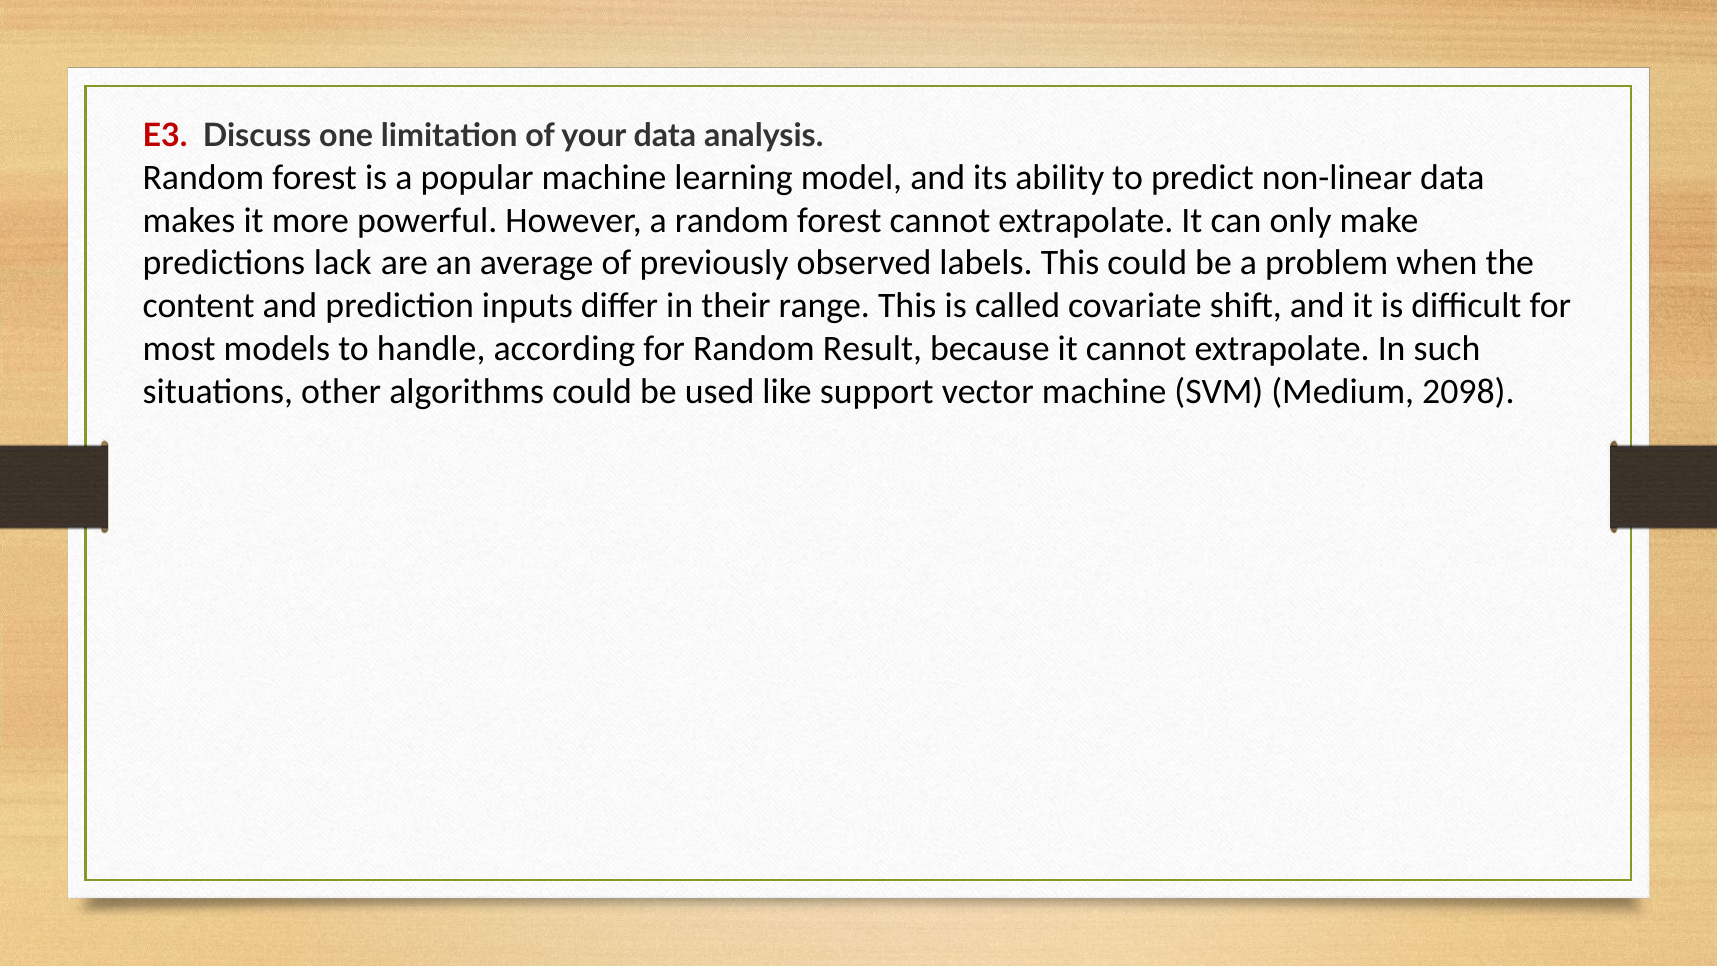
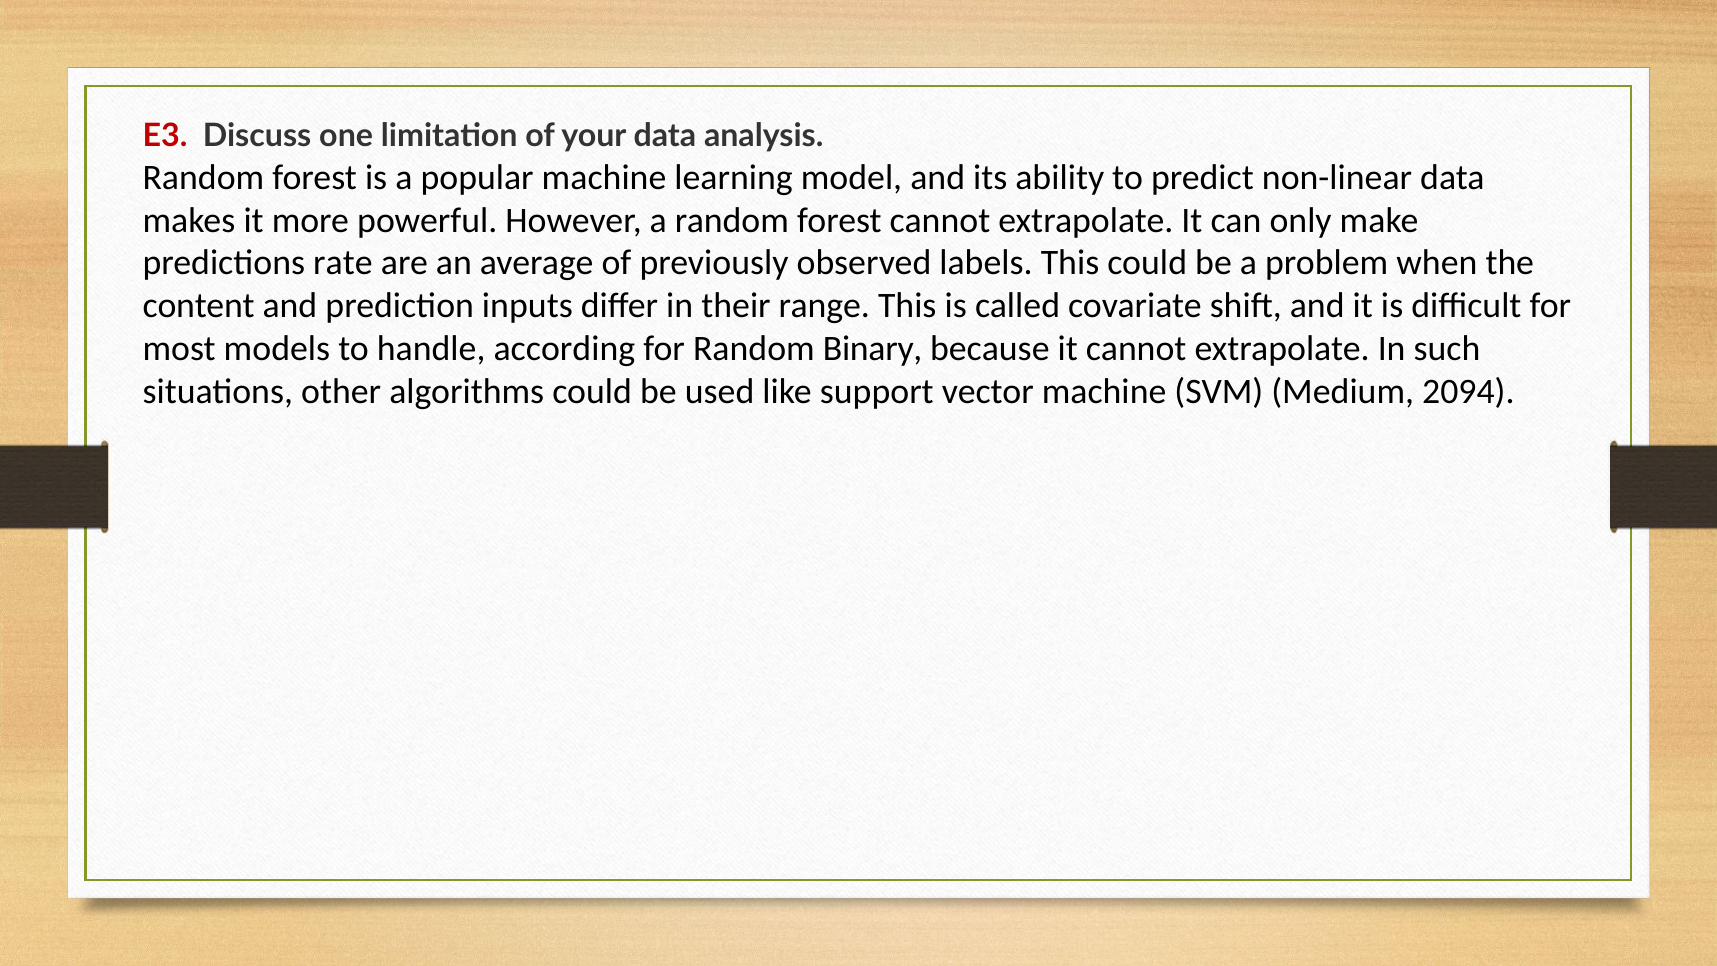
lack: lack -> rate
Result: Result -> Binary
2098: 2098 -> 2094
